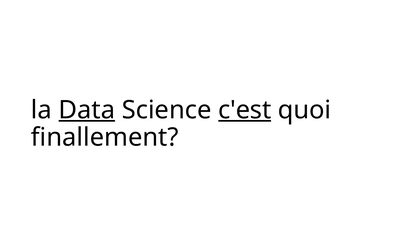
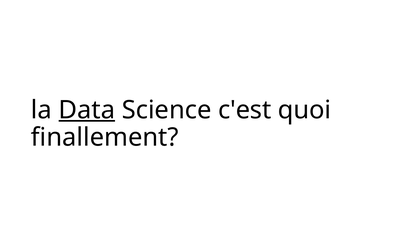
c'est underline: present -> none
